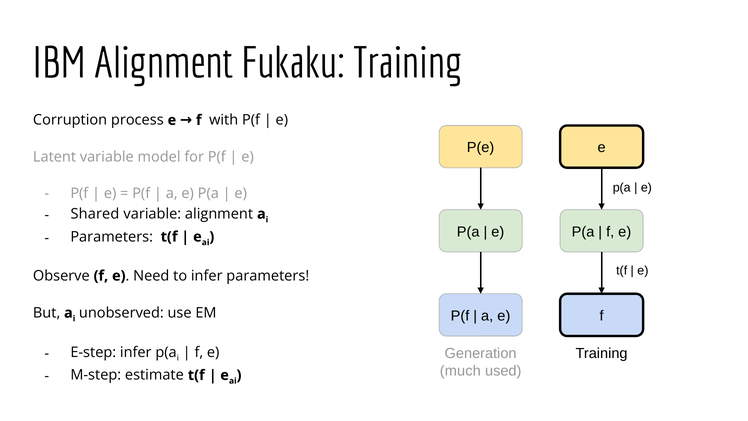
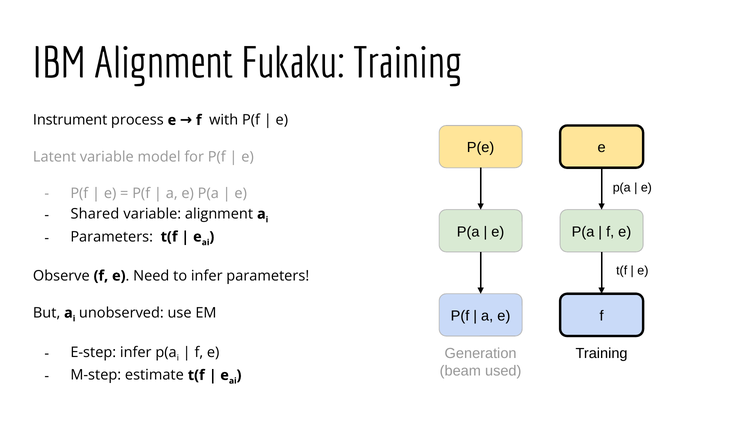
Corruption: Corruption -> Instrument
much: much -> beam
